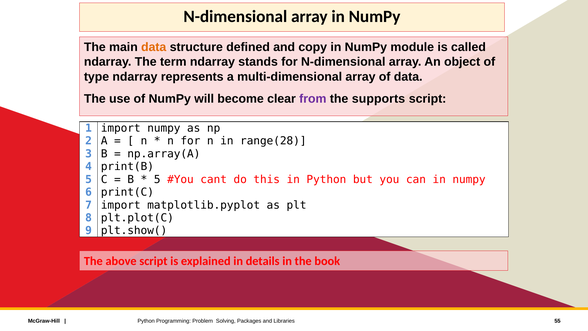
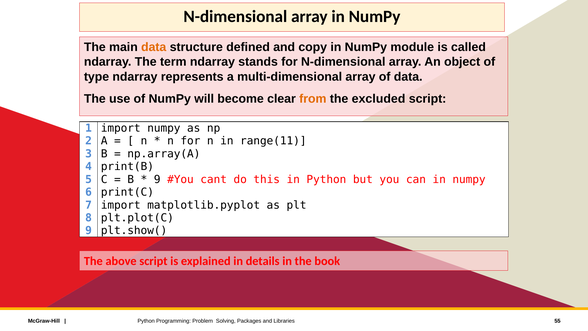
from colour: purple -> orange
supports: supports -> excluded
range(28: range(28 -> range(11
5 at (157, 179): 5 -> 9
